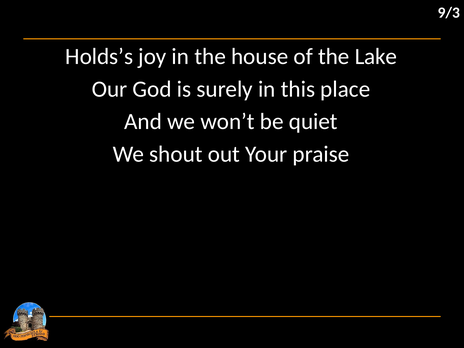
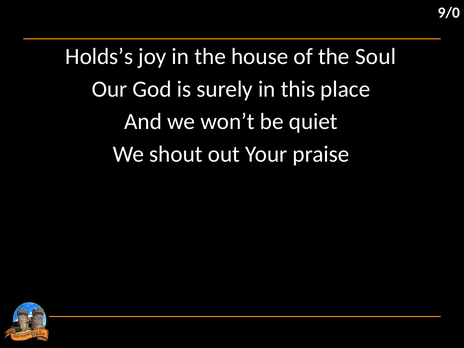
9/3: 9/3 -> 9/0
Lake: Lake -> Soul
